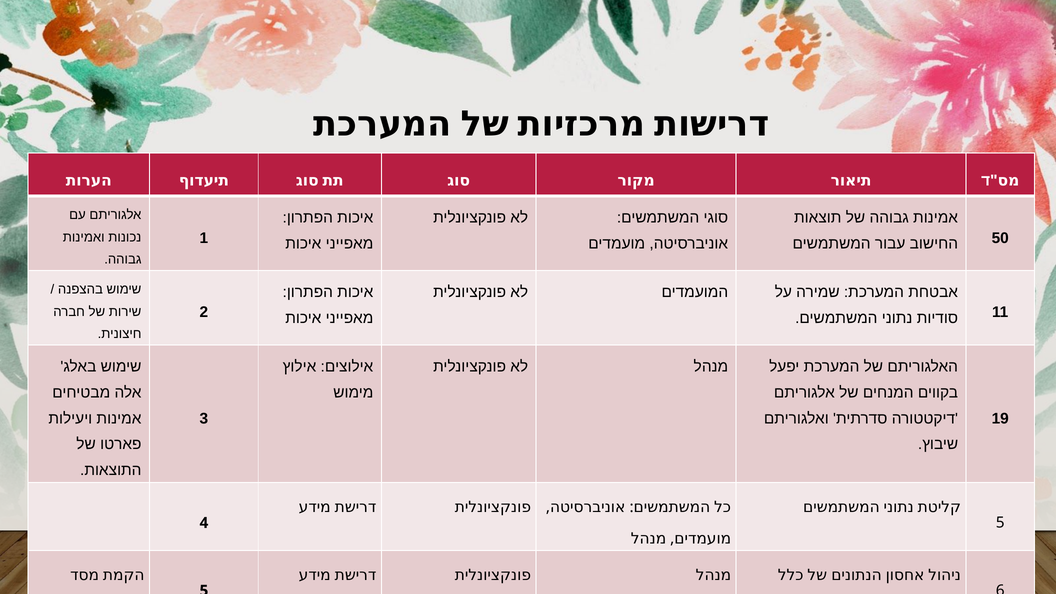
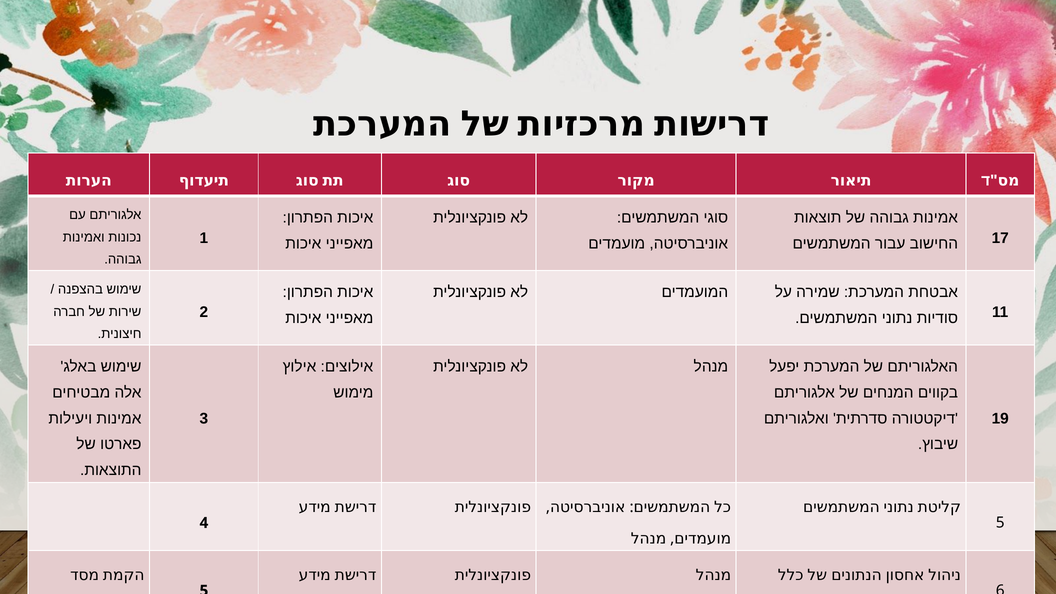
50: 50 -> 17
